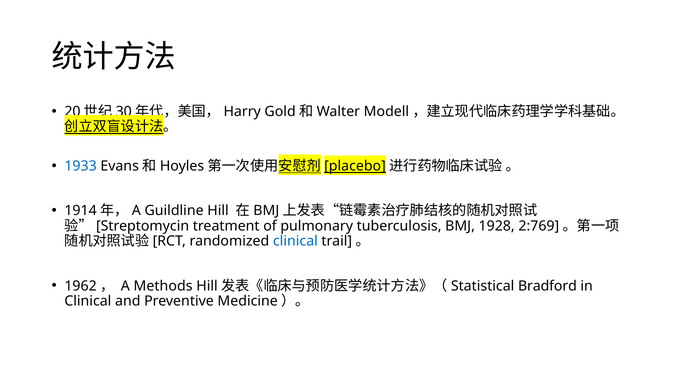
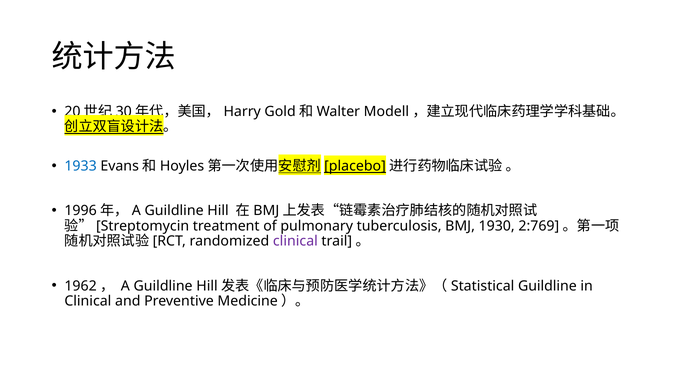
1914: 1914 -> 1996
1928: 1928 -> 1930
clinical at (295, 241) colour: blue -> purple
Methods at (163, 286): Methods -> Guildline
Bradford at (547, 286): Bradford -> Guildline
